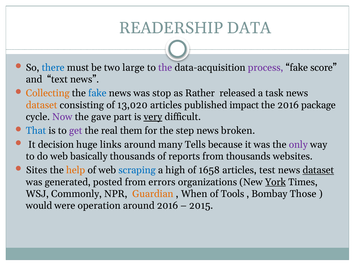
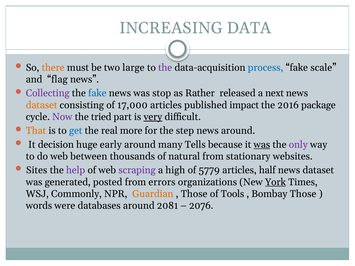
READERSHIP: READERSHIP -> INCREASING
there colour: blue -> orange
process colour: purple -> blue
score: score -> scale
text: text -> flag
Collecting colour: orange -> purple
task: task -> next
13,020: 13,020 -> 17,000
gave: gave -> tried
That colour: blue -> orange
get colour: purple -> blue
them: them -> more
news broken: broken -> around
links: links -> early
was at (262, 145) underline: none -> present
basically: basically -> between
reports: reports -> natural
from thousands: thousands -> stationary
help colour: orange -> purple
scraping colour: blue -> purple
1658: 1658 -> 5779
test: test -> half
dataset at (318, 170) underline: present -> none
When at (194, 194): When -> Those
would: would -> words
operation: operation -> databases
around 2016: 2016 -> 2081
2015: 2015 -> 2076
